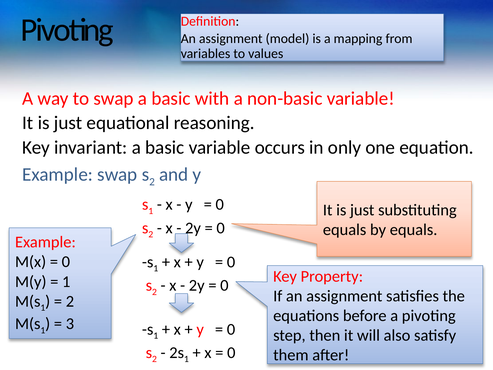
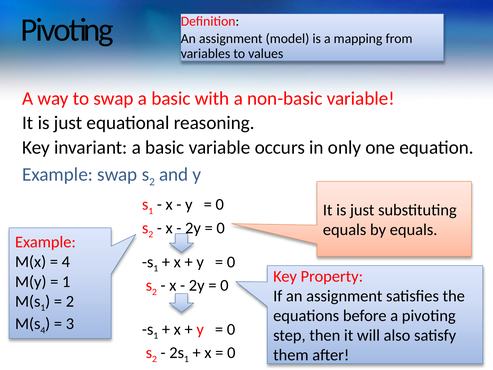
0 at (66, 262): 0 -> 4
1 at (43, 330): 1 -> 4
